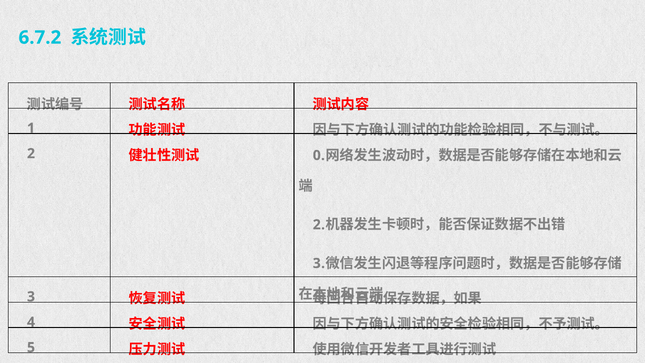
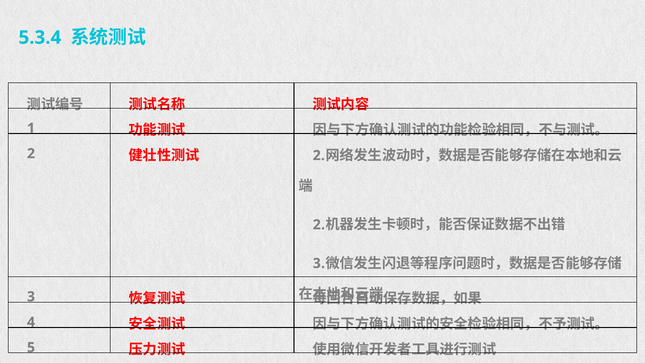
6.7.2: 6.7.2 -> 5.3.4
0 at (319, 155): 0 -> 2
